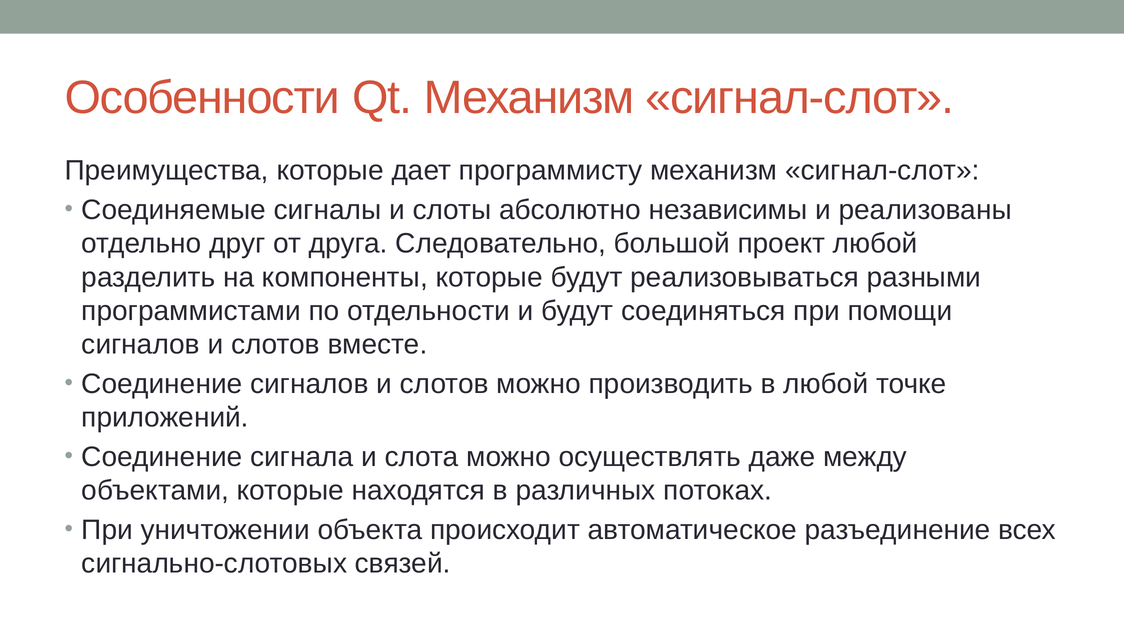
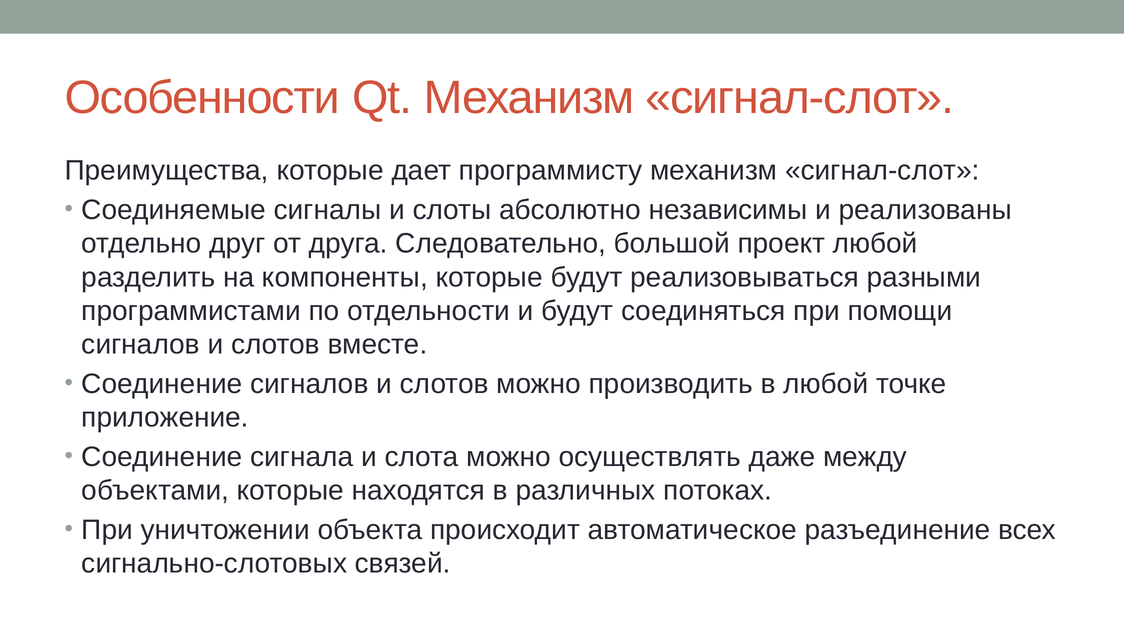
приложений: приложений -> приложение
